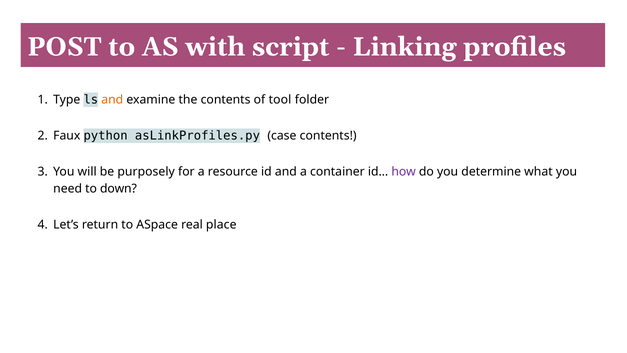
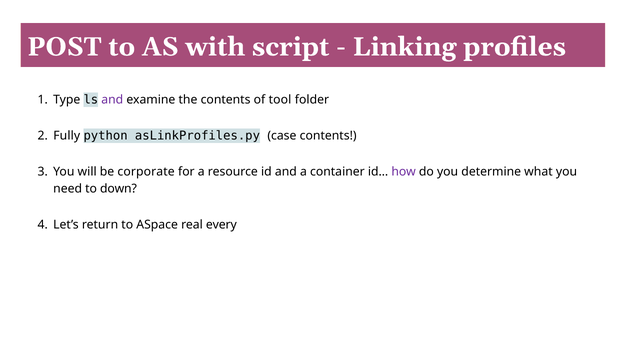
and at (112, 100) colour: orange -> purple
Faux: Faux -> Fully
purposely: purposely -> corporate
place: place -> every
